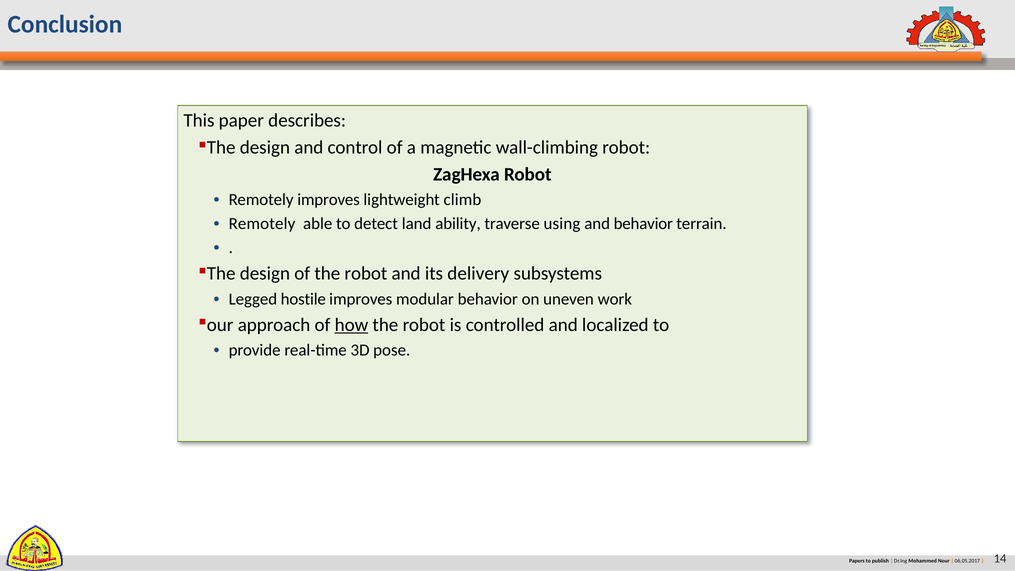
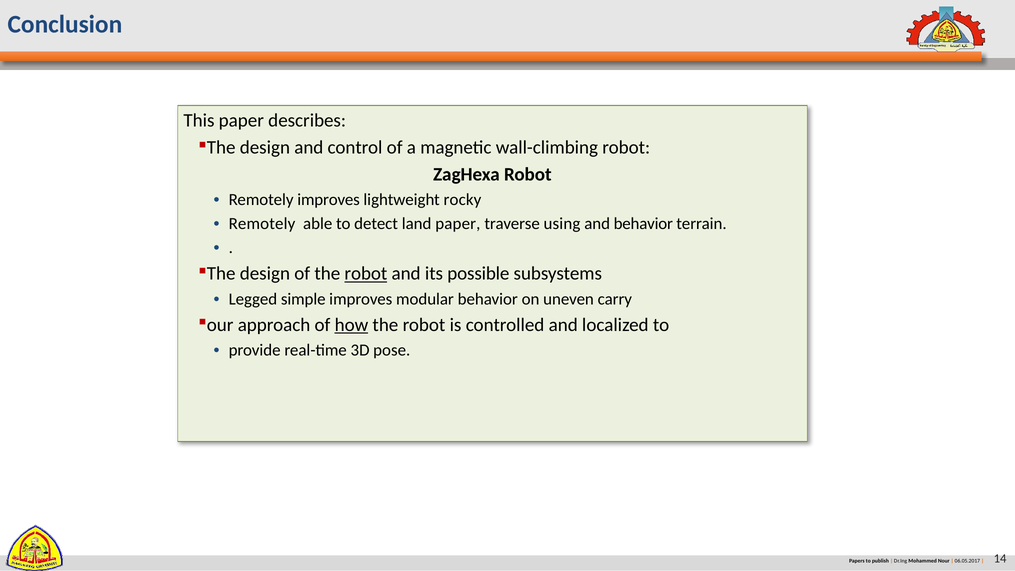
climb: climb -> rocky
land ability: ability -> paper
robot at (366, 274) underline: none -> present
delivery: delivery -> possible
hostile: hostile -> simple
work: work -> carry
